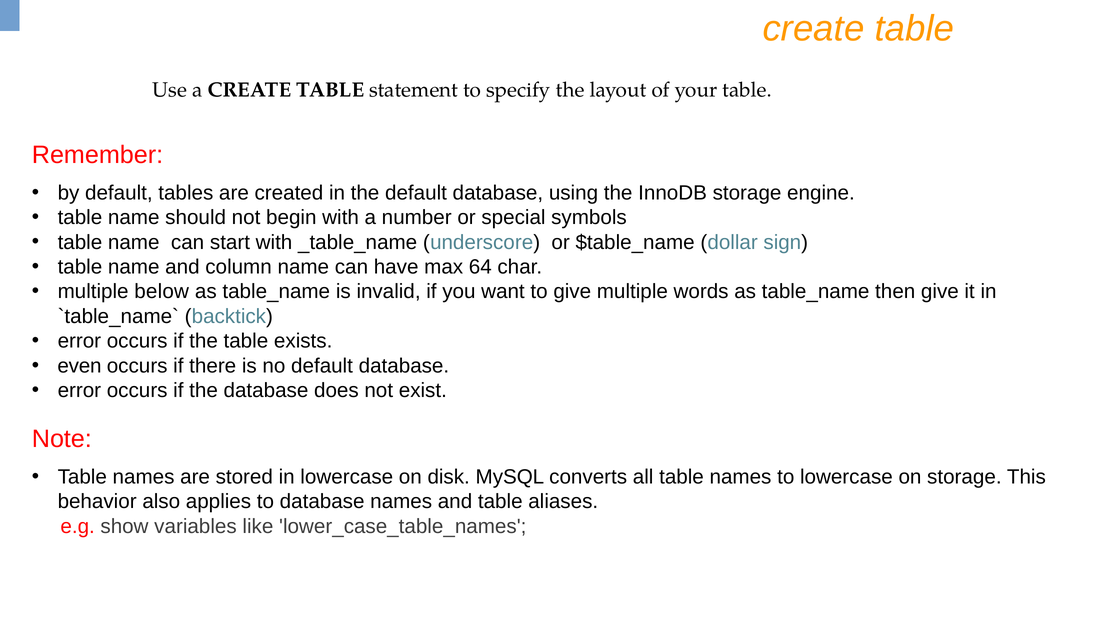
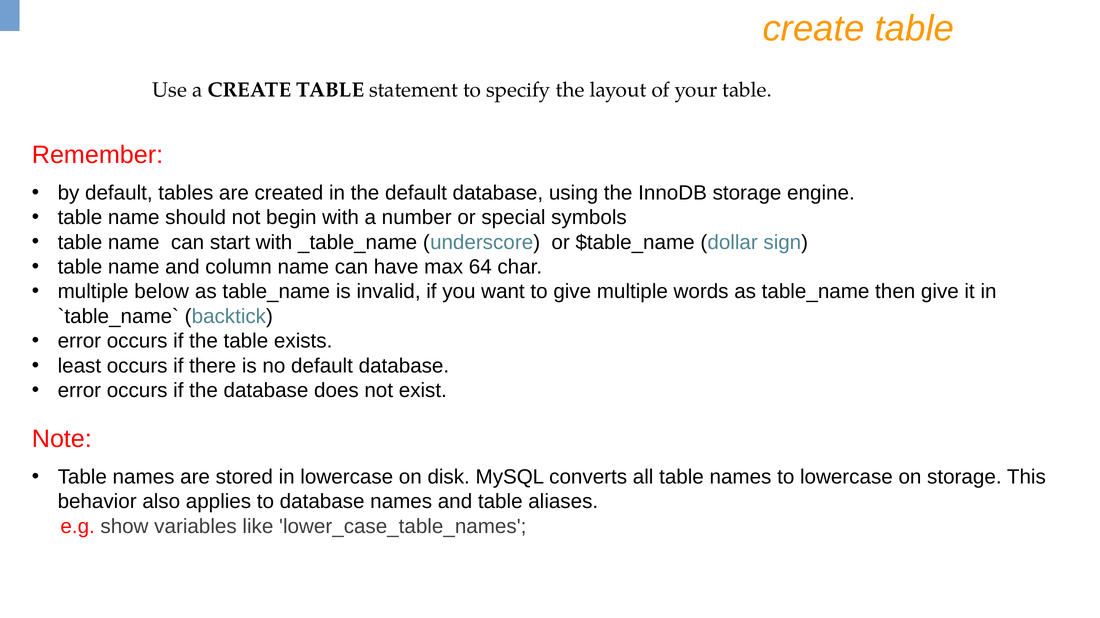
even: even -> least
